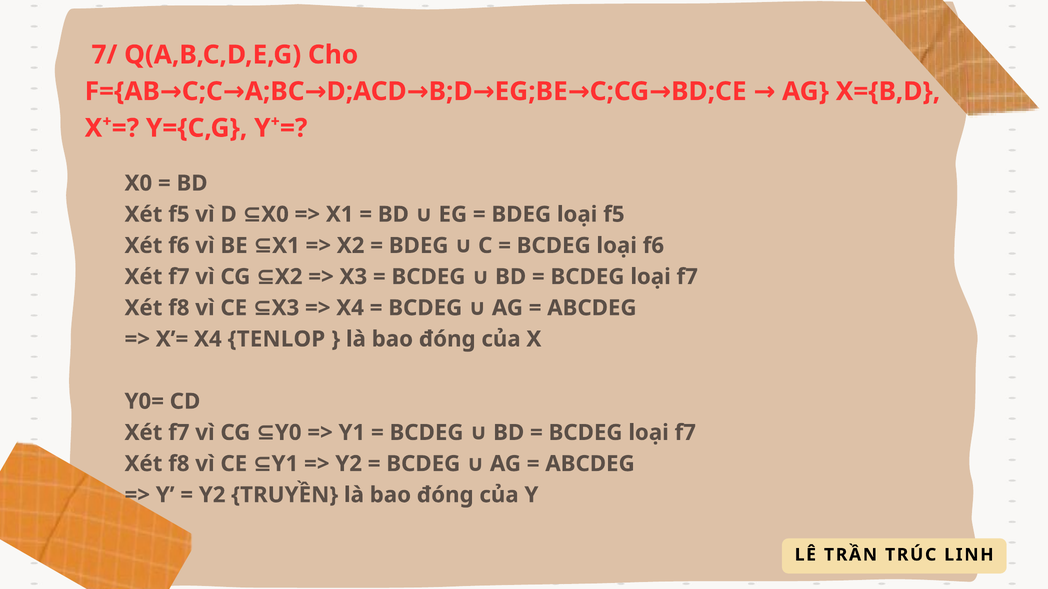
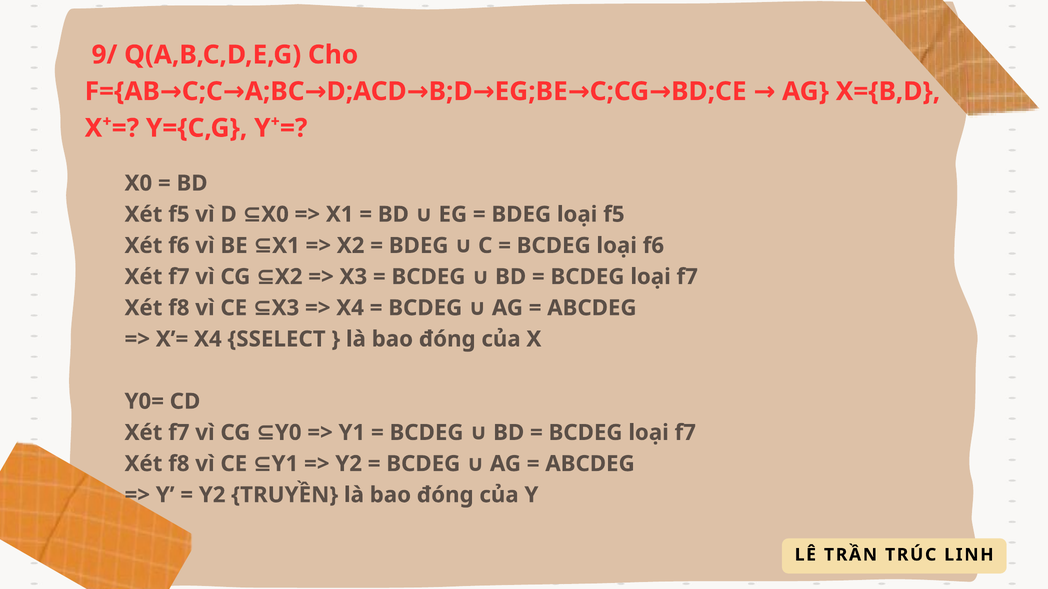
7/: 7/ -> 9/
TENLOP: TENLOP -> SSELECT
